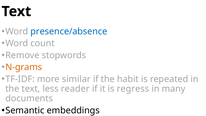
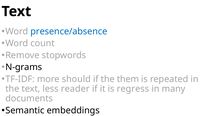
N-grams colour: orange -> black
similar: similar -> should
habit: habit -> them
